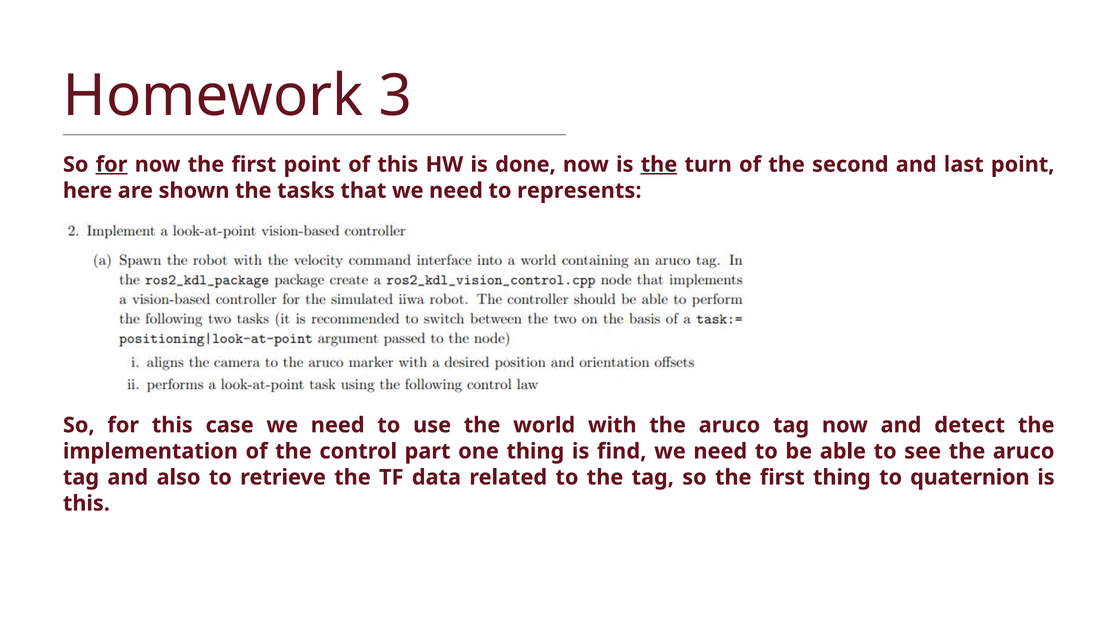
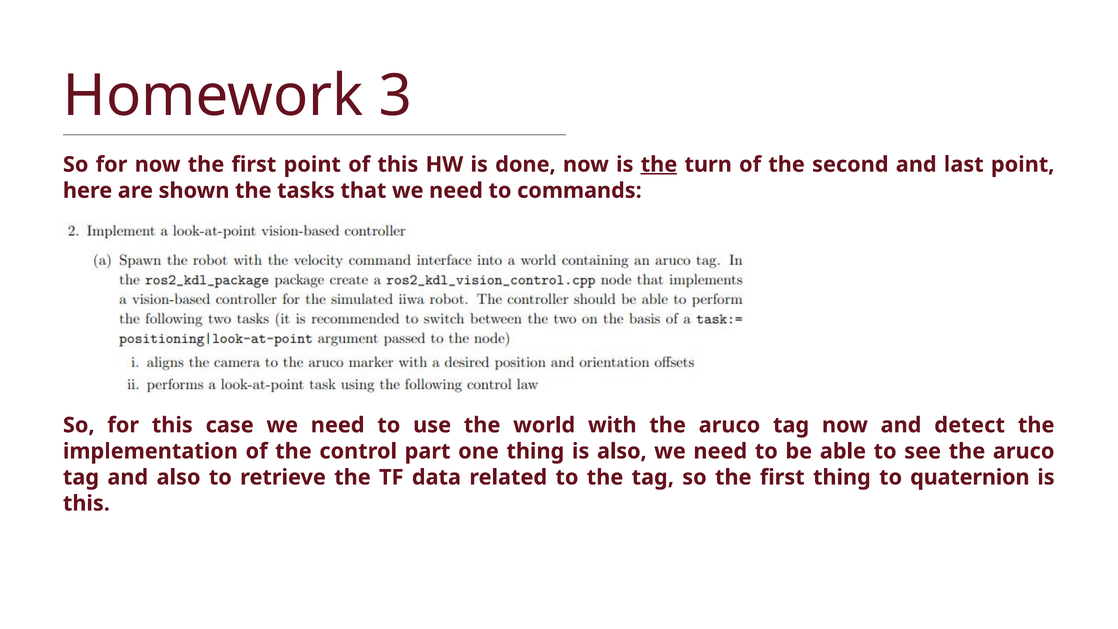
for at (112, 165) underline: present -> none
represents: represents -> commands
is find: find -> also
